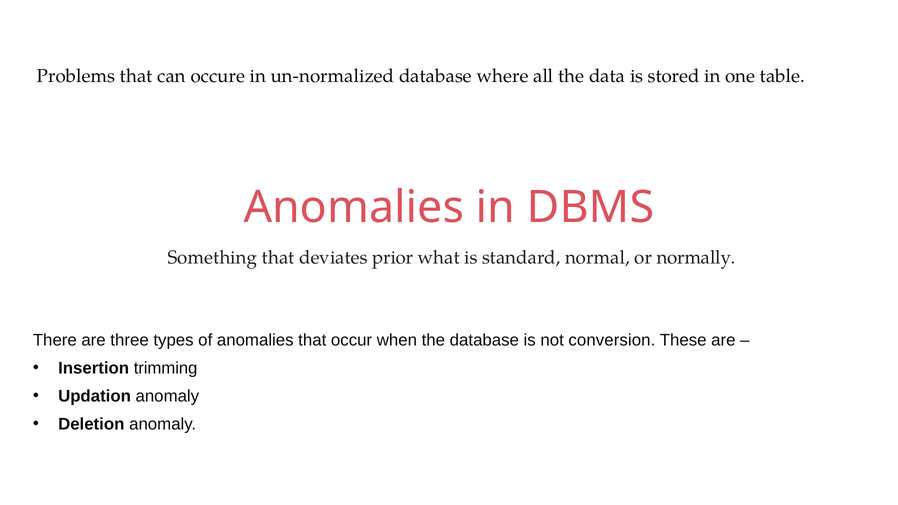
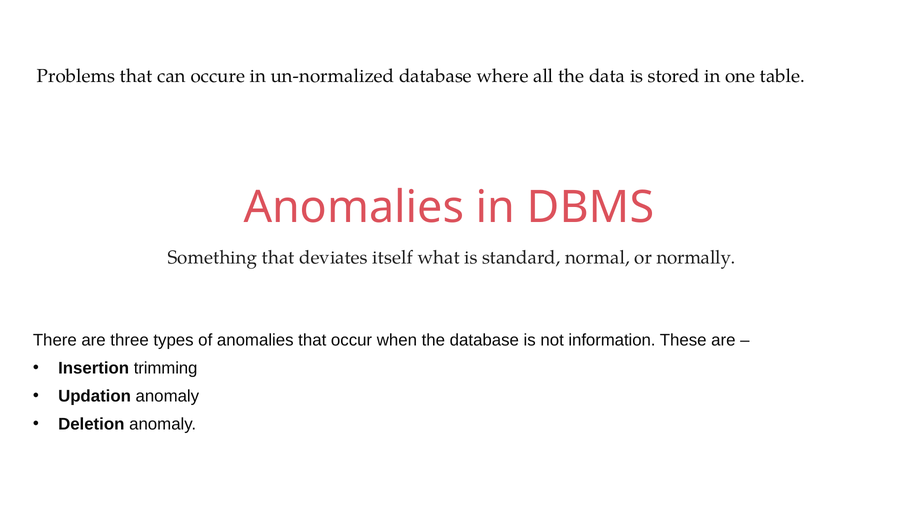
prior: prior -> itself
conversion: conversion -> information
